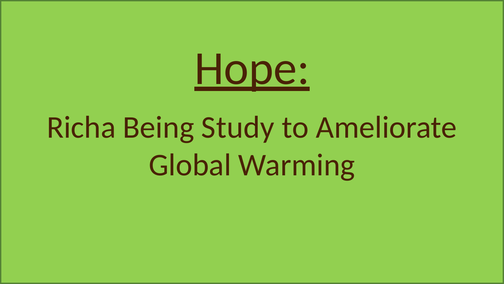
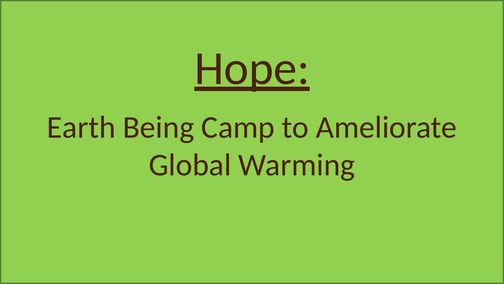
Richa: Richa -> Earth
Study: Study -> Camp
